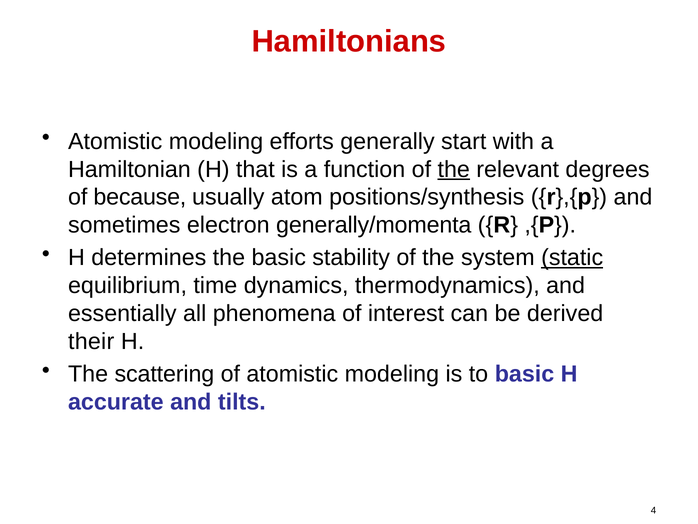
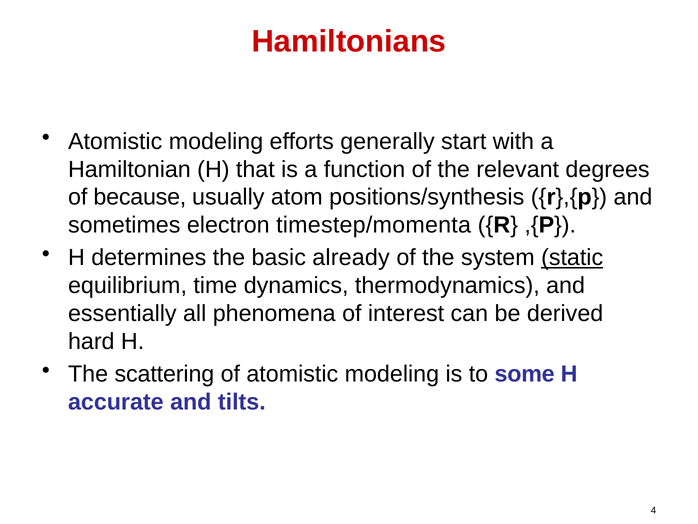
the at (454, 169) underline: present -> none
generally/momenta: generally/momenta -> timestep/momenta
stability: stability -> already
their: their -> hard
to basic: basic -> some
